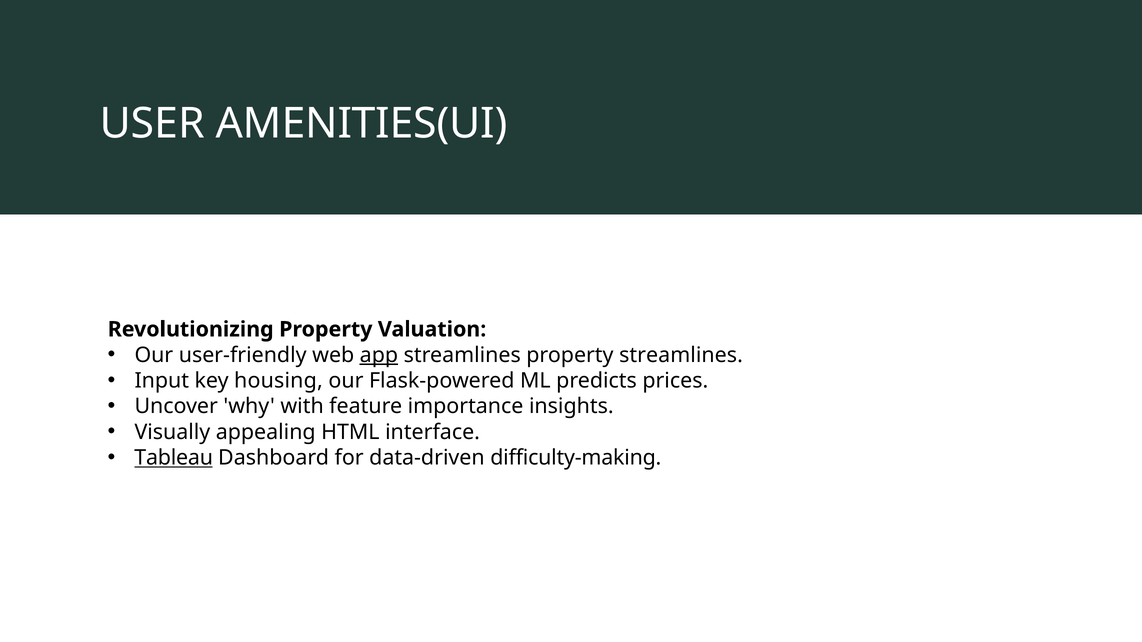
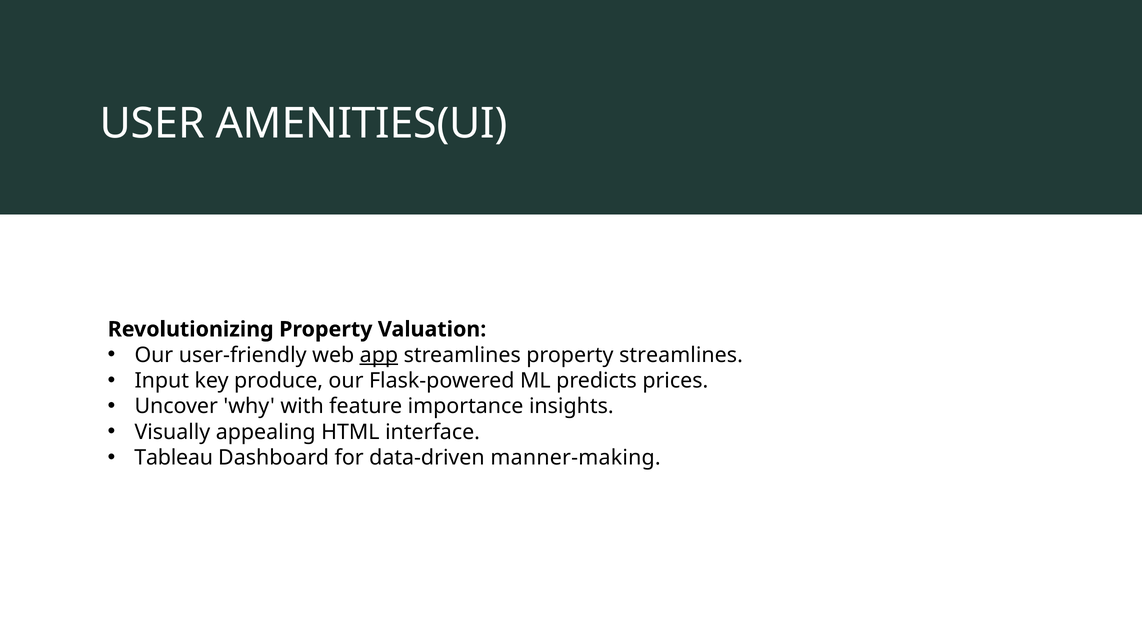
housing: housing -> produce
Tableau underline: present -> none
difficulty-making: difficulty-making -> manner-making
